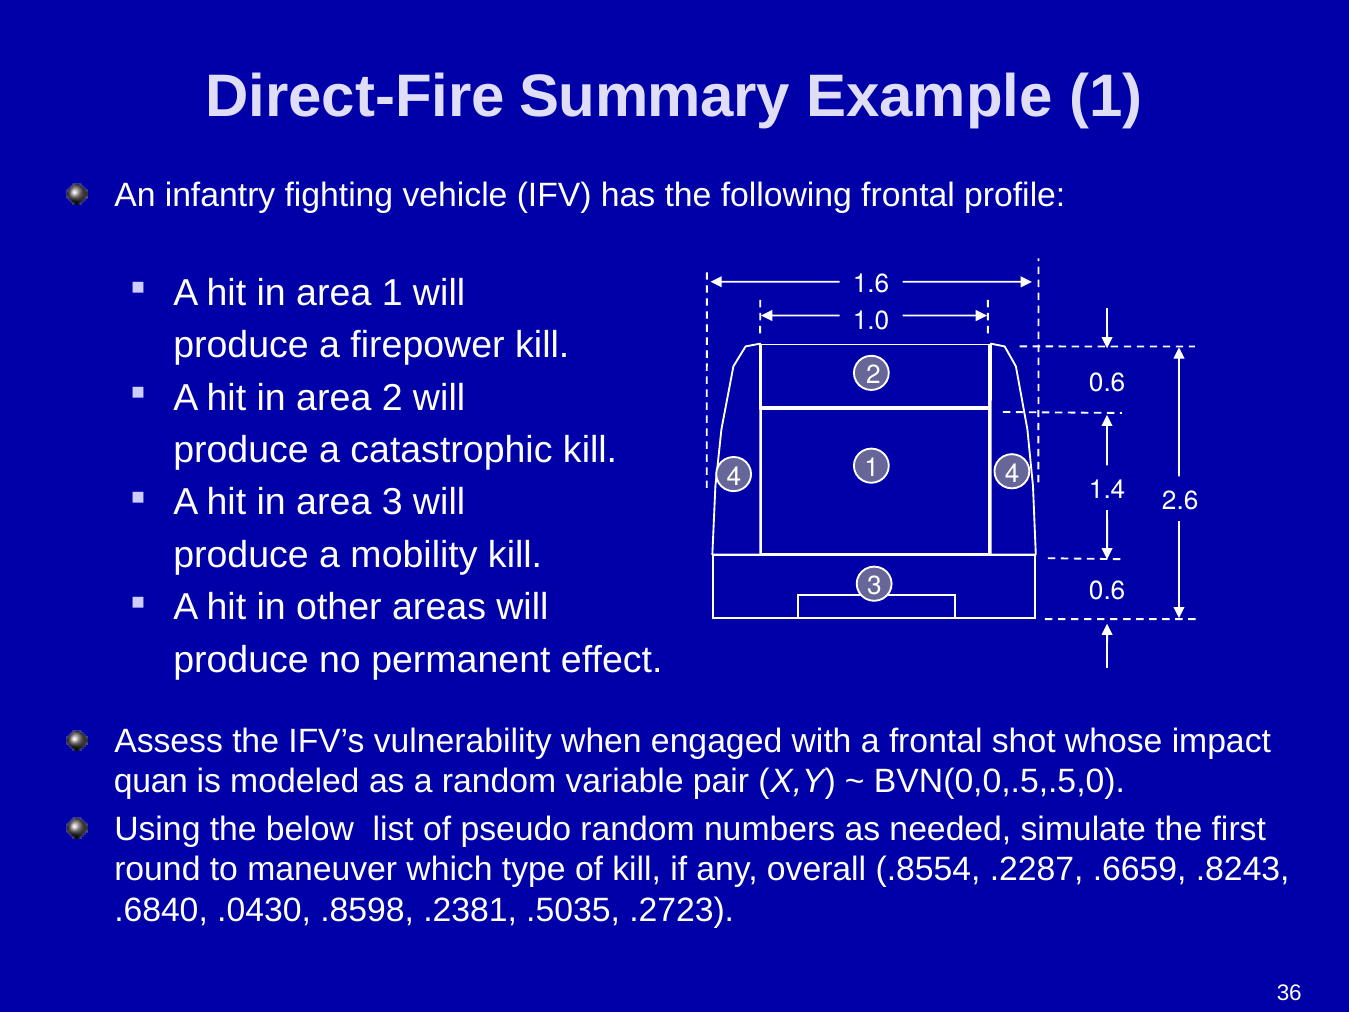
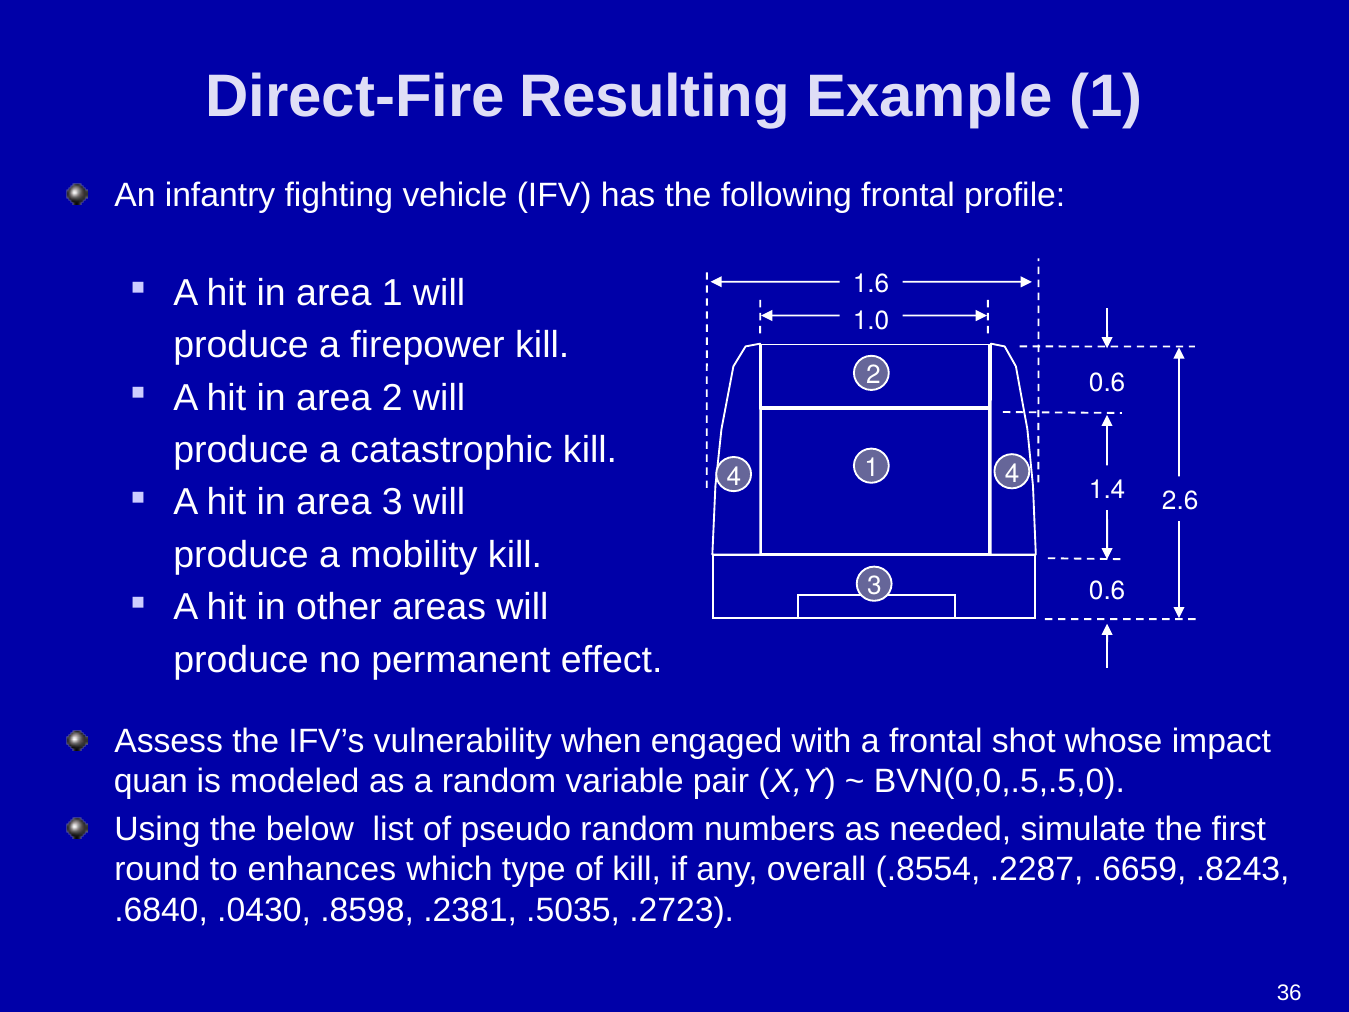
Summary: Summary -> Resulting
maneuver: maneuver -> enhances
